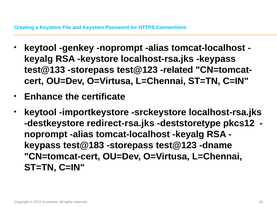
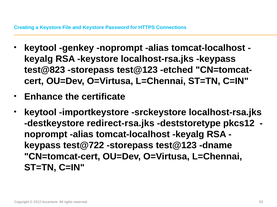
test@133: test@133 -> test@823
related: related -> etched
test@183: test@183 -> test@722
